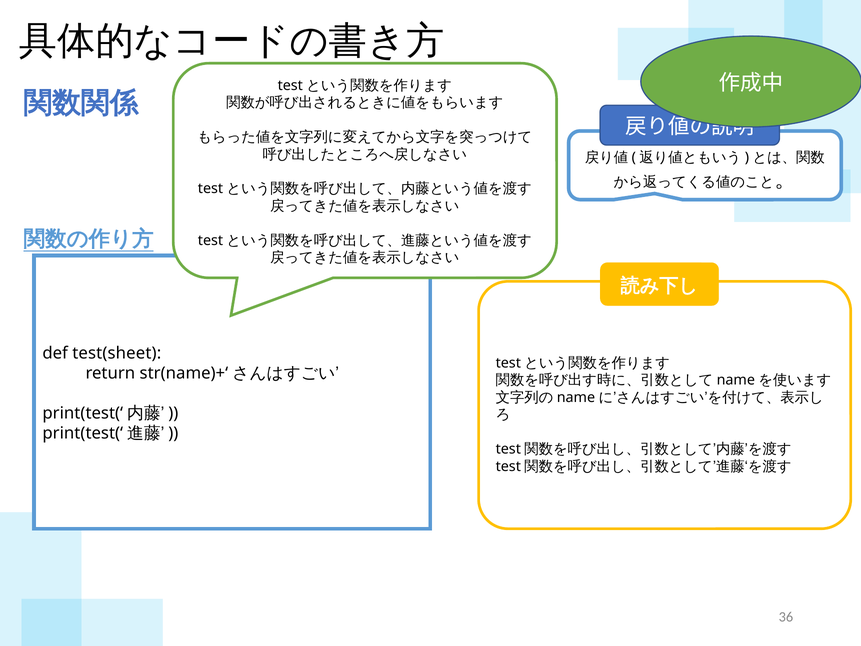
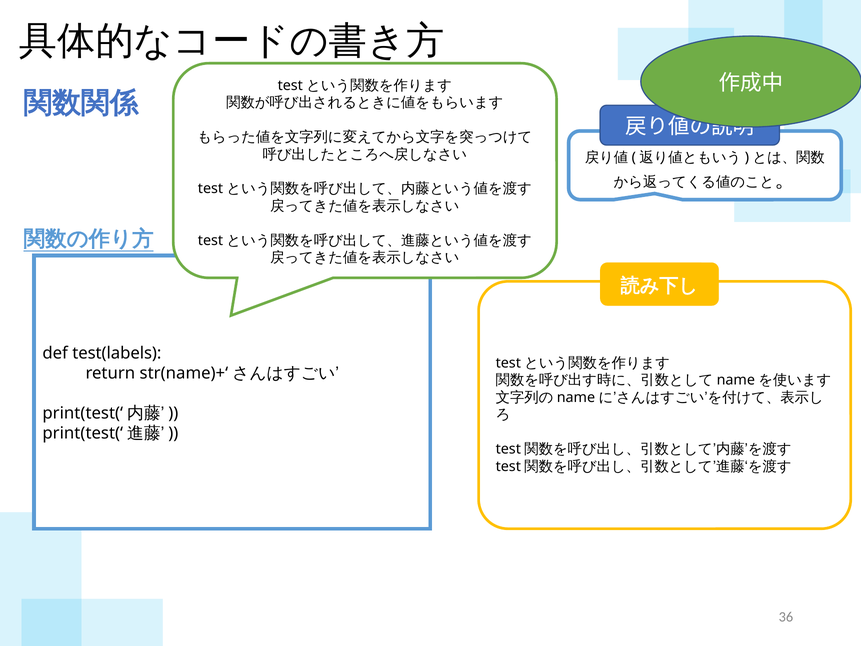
test(sheet: test(sheet -> test(labels
